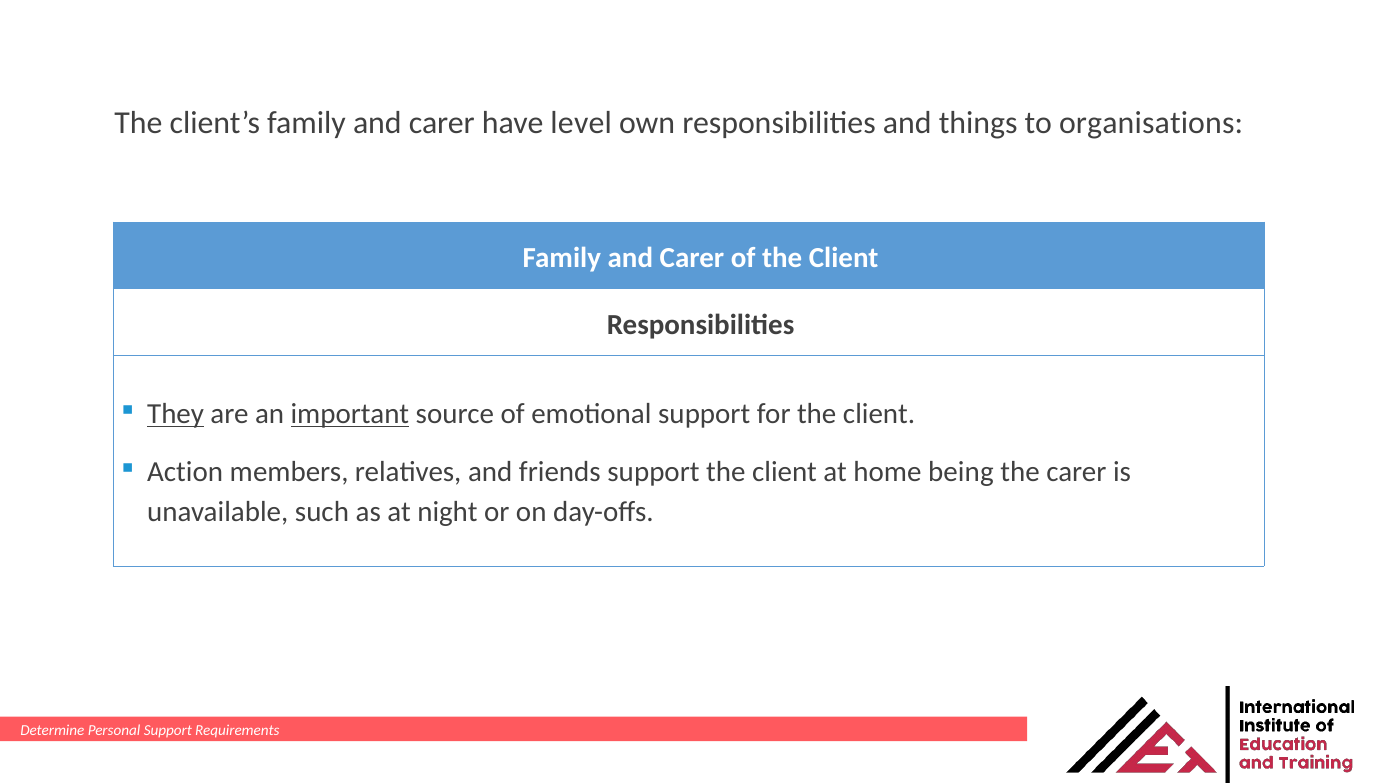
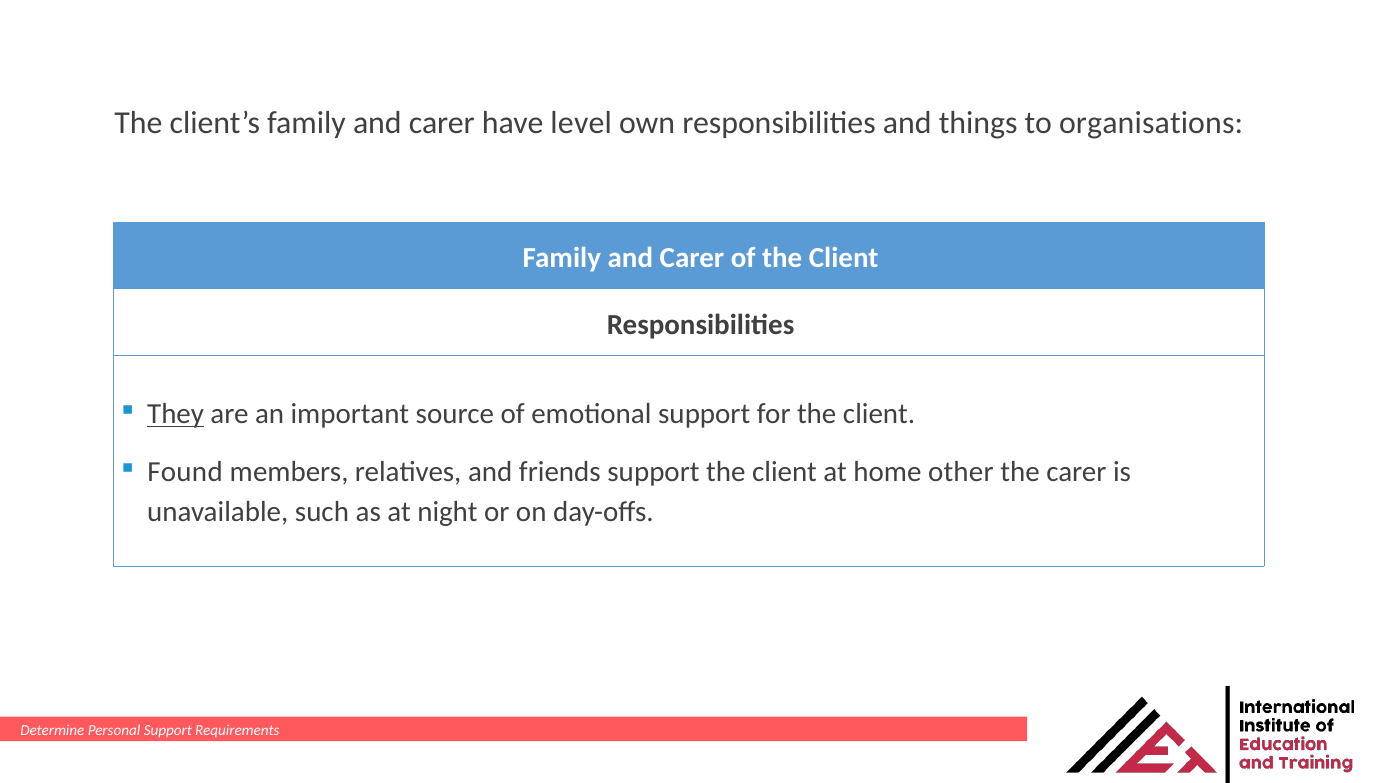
important underline: present -> none
Action: Action -> Found
being: being -> other
